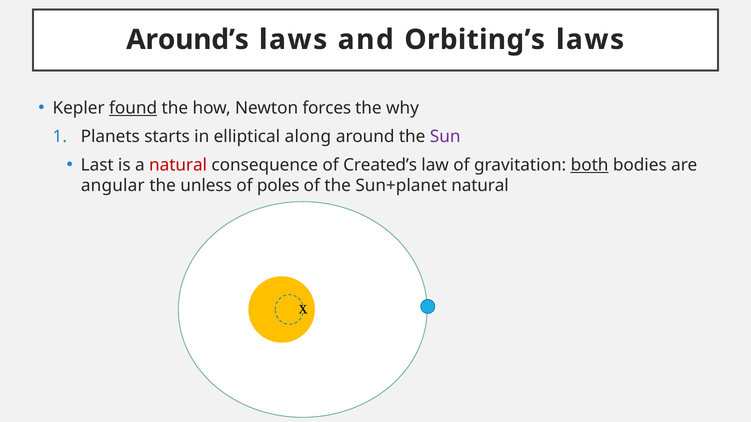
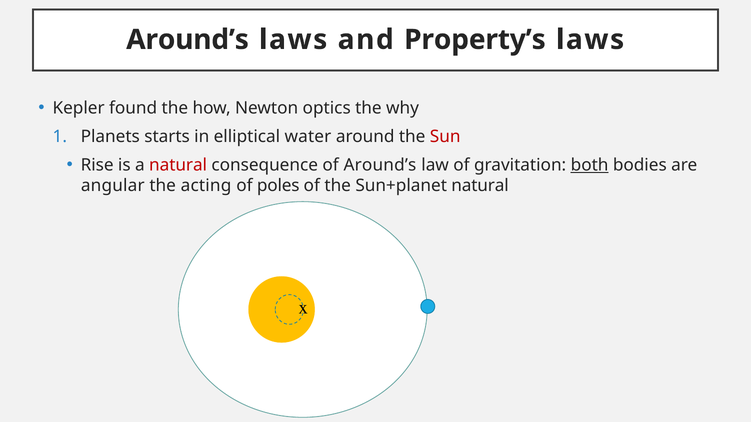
Orbiting’s: Orbiting’s -> Property’s
found underline: present -> none
forces: forces -> optics
along: along -> water
Sun colour: purple -> red
Last: Last -> Rise
of Created’s: Created’s -> Around’s
unless: unless -> acting
